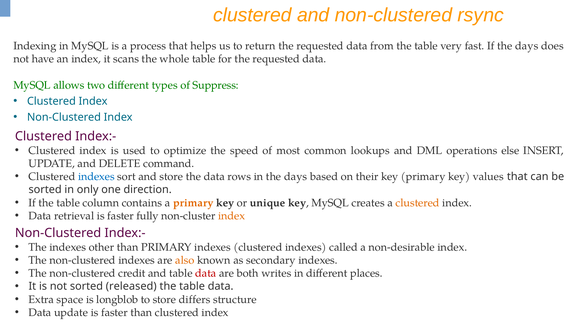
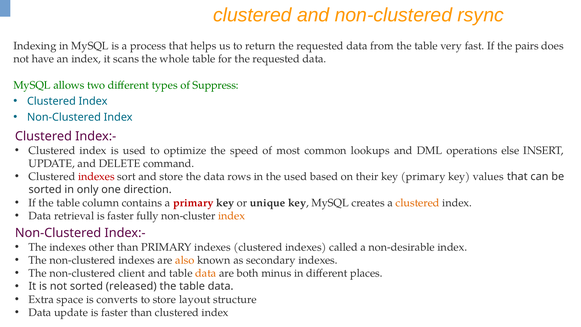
If the days: days -> pairs
indexes at (96, 177) colour: blue -> red
in the days: days -> used
primary at (193, 203) colour: orange -> red
credit: credit -> client
data at (206, 273) colour: red -> orange
writes: writes -> minus
longblob: longblob -> converts
differs: differs -> layout
